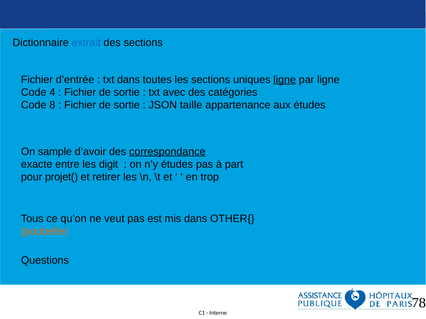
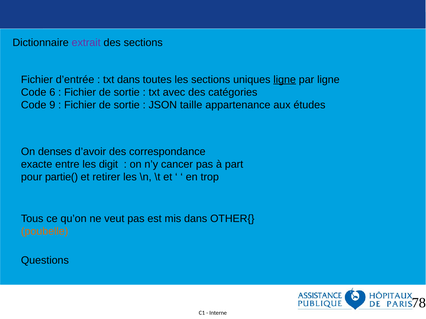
extrait colour: blue -> purple
4: 4 -> 6
8: 8 -> 9
sample: sample -> denses
correspondance underline: present -> none
n’y études: études -> cancer
projet(: projet( -> partie(
